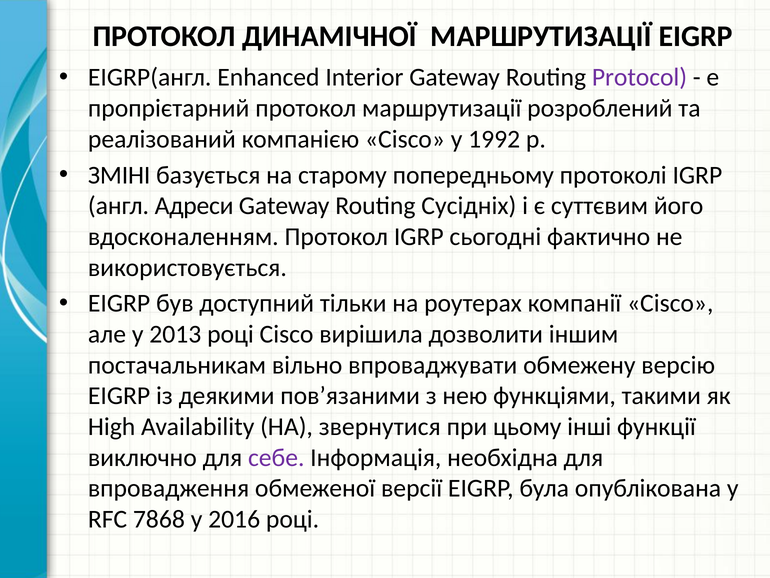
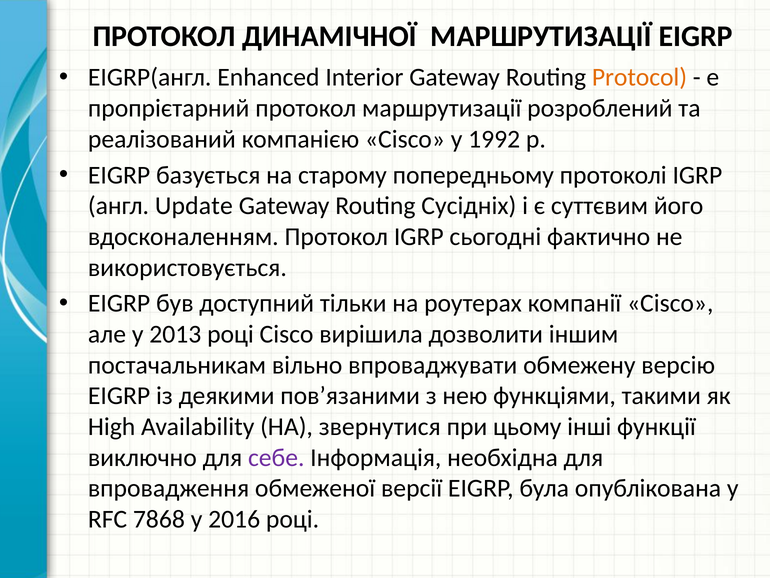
Protocol colour: purple -> orange
ЗМІНІ: ЗМІНІ -> EІGRP
Адреси: Адреси -> Update
